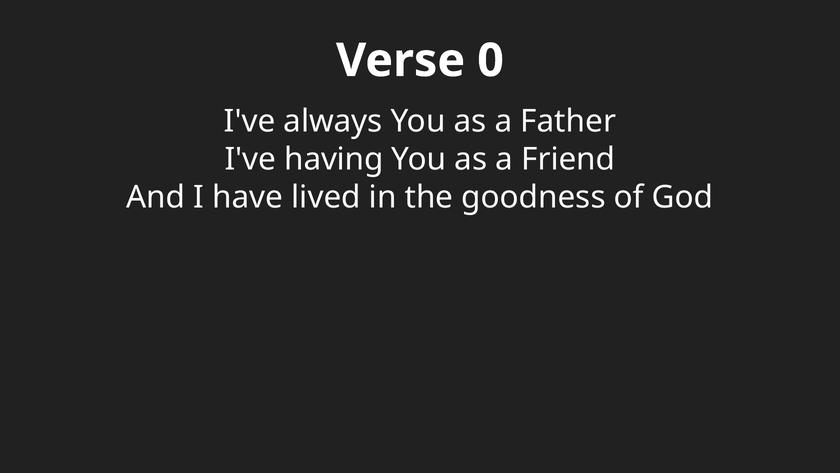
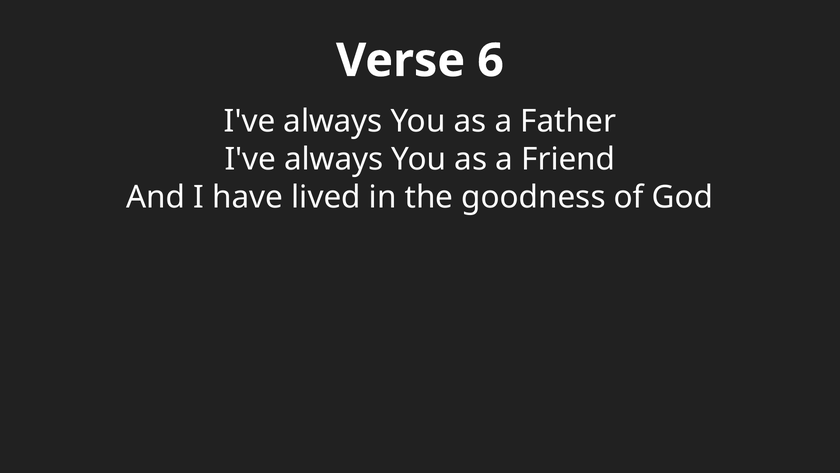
0: 0 -> 6
having at (334, 159): having -> always
